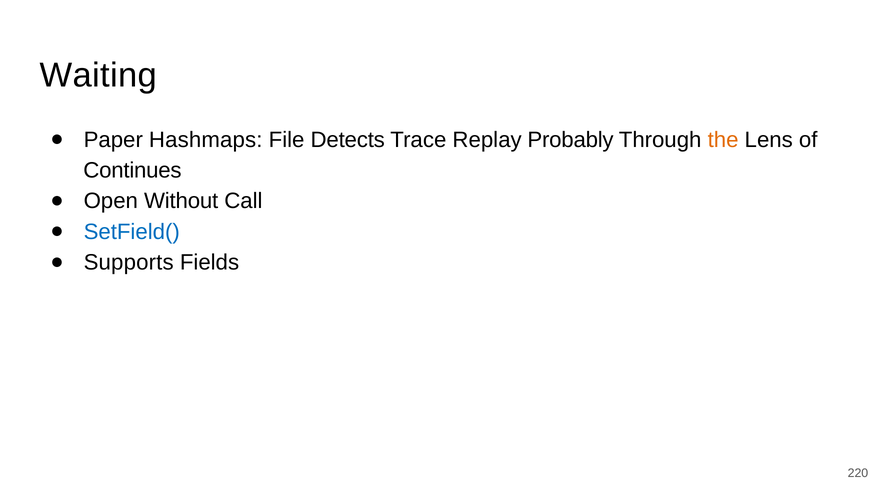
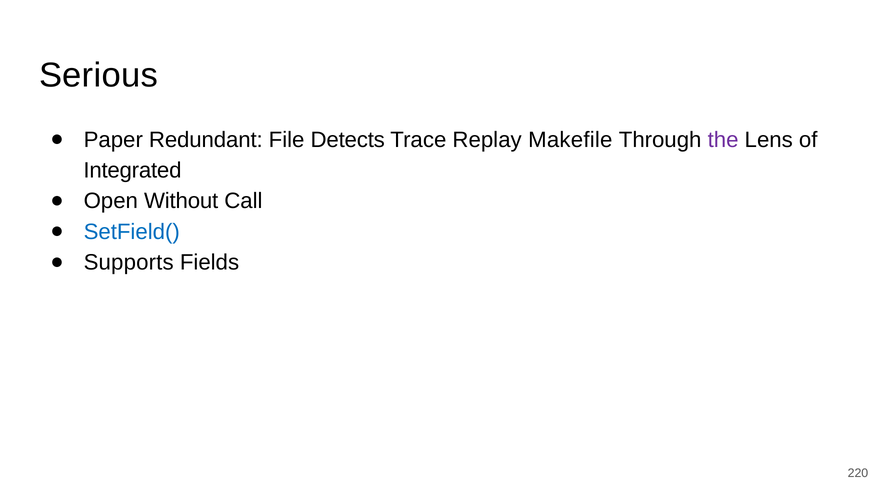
Waiting: Waiting -> Serious
Hashmaps: Hashmaps -> Redundant
Probably: Probably -> Makefile
the colour: orange -> purple
Continues: Continues -> Integrated
